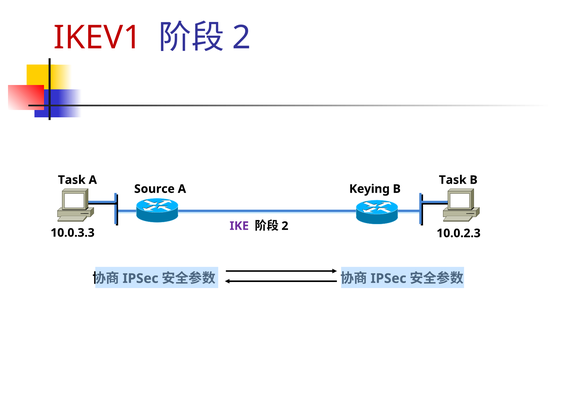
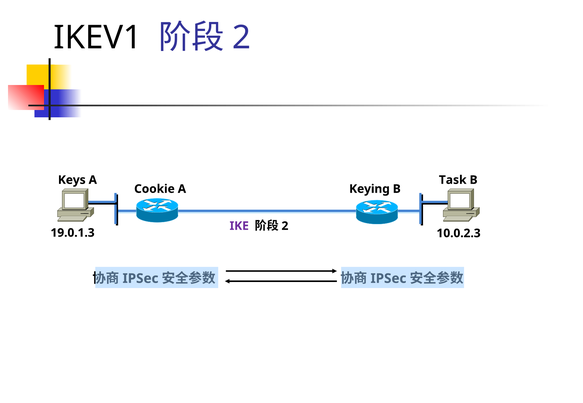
IKEV1 colour: red -> black
Task at (72, 180): Task -> Keys
Source: Source -> Cookie
10.0.3.3: 10.0.3.3 -> 19.0.1.3
